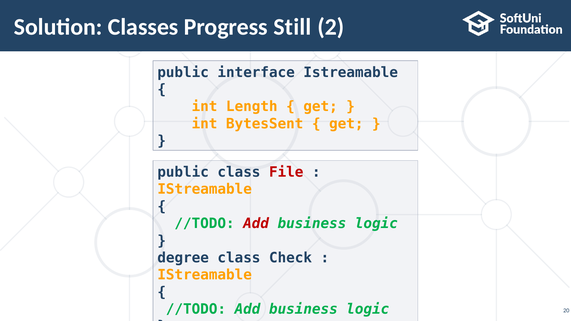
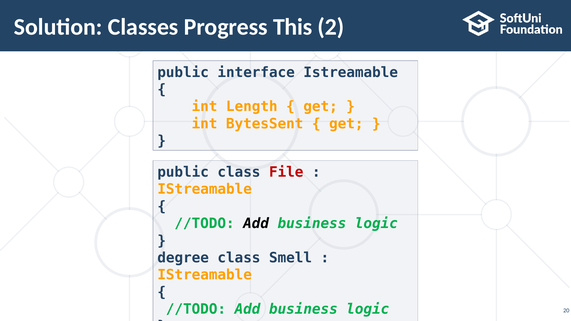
Still: Still -> This
Add at (256, 224) colour: red -> black
Check: Check -> Smell
